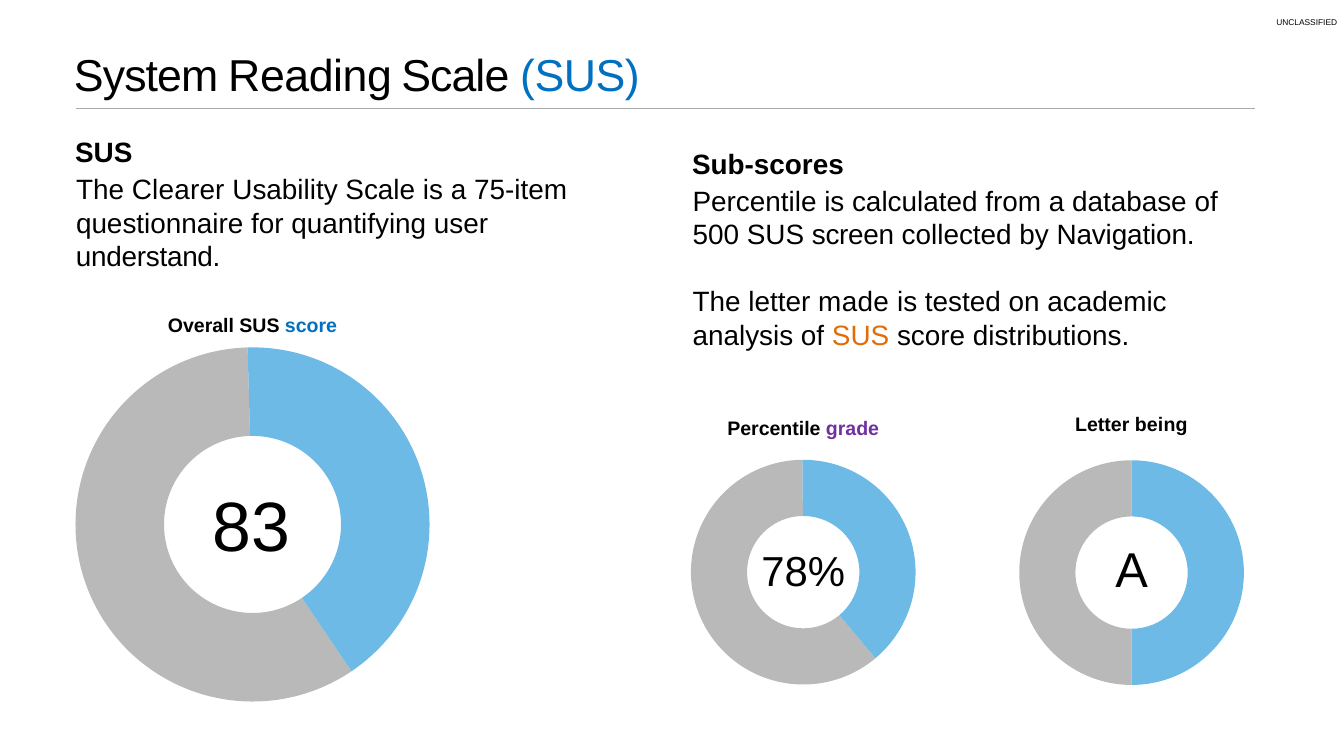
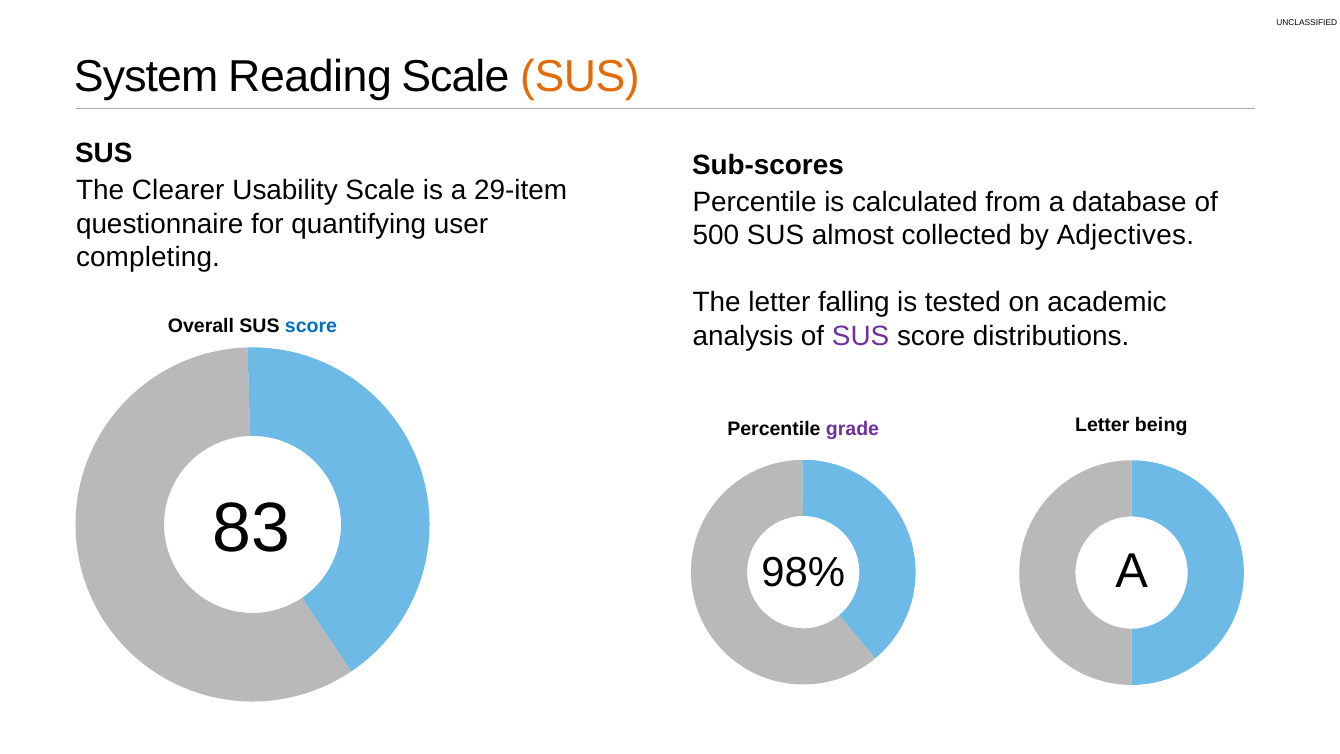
SUS at (580, 77) colour: blue -> orange
75-item: 75-item -> 29-item
screen: screen -> almost
Navigation: Navigation -> Adjectives
understand: understand -> completing
made: made -> falling
SUS at (861, 336) colour: orange -> purple
78%: 78% -> 98%
